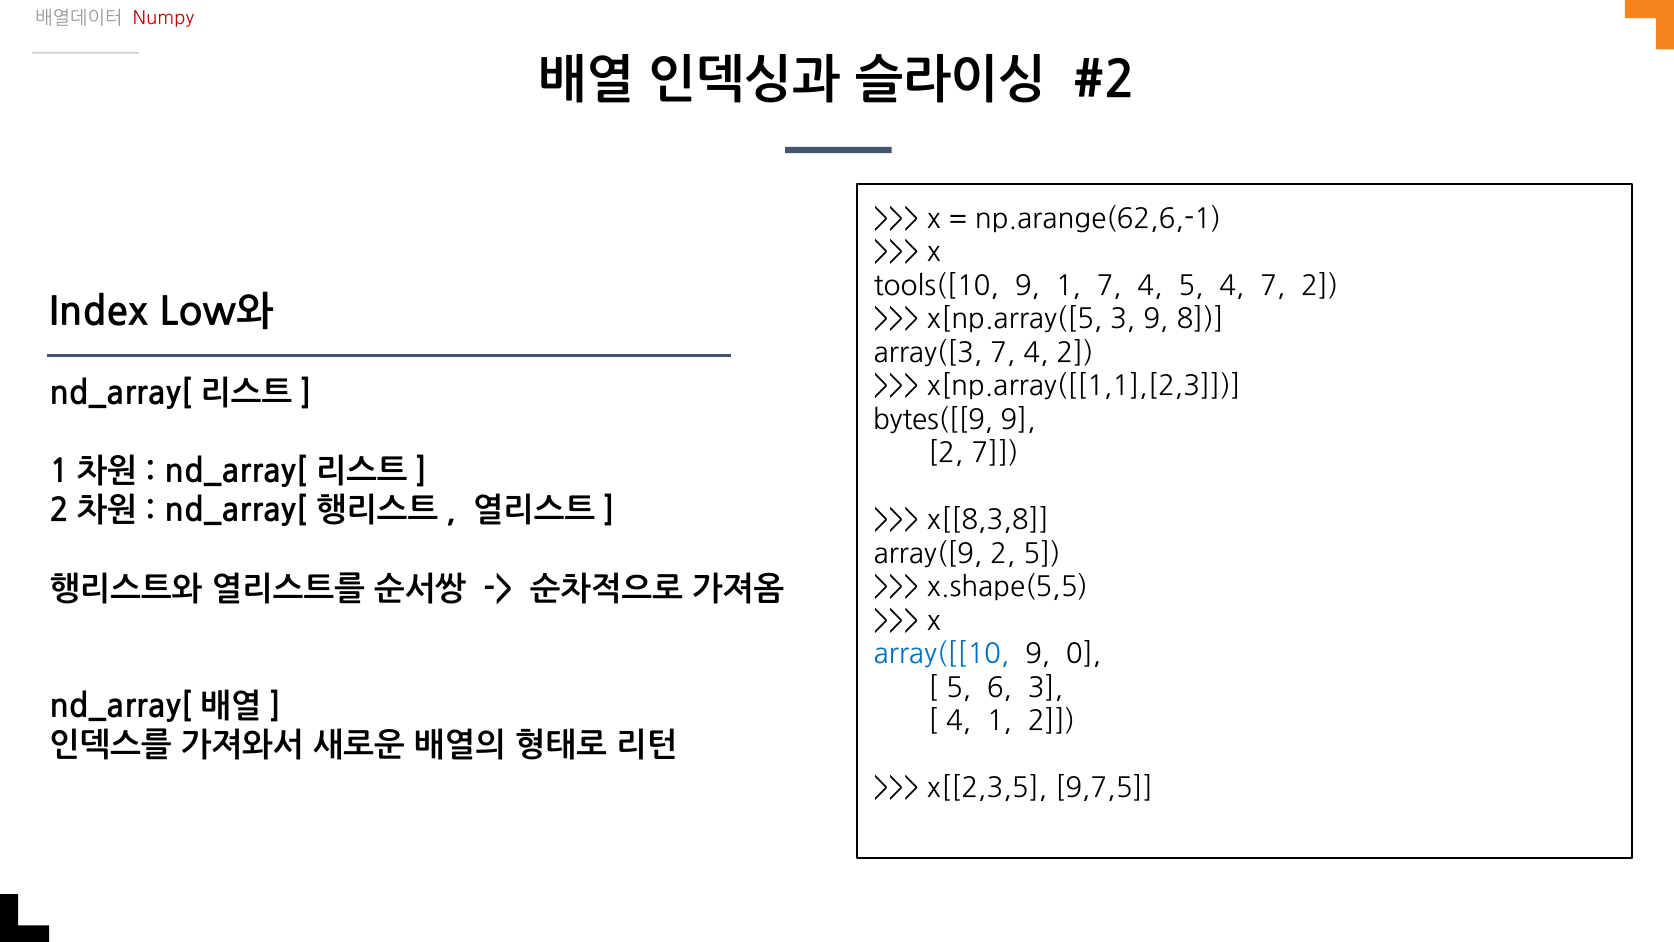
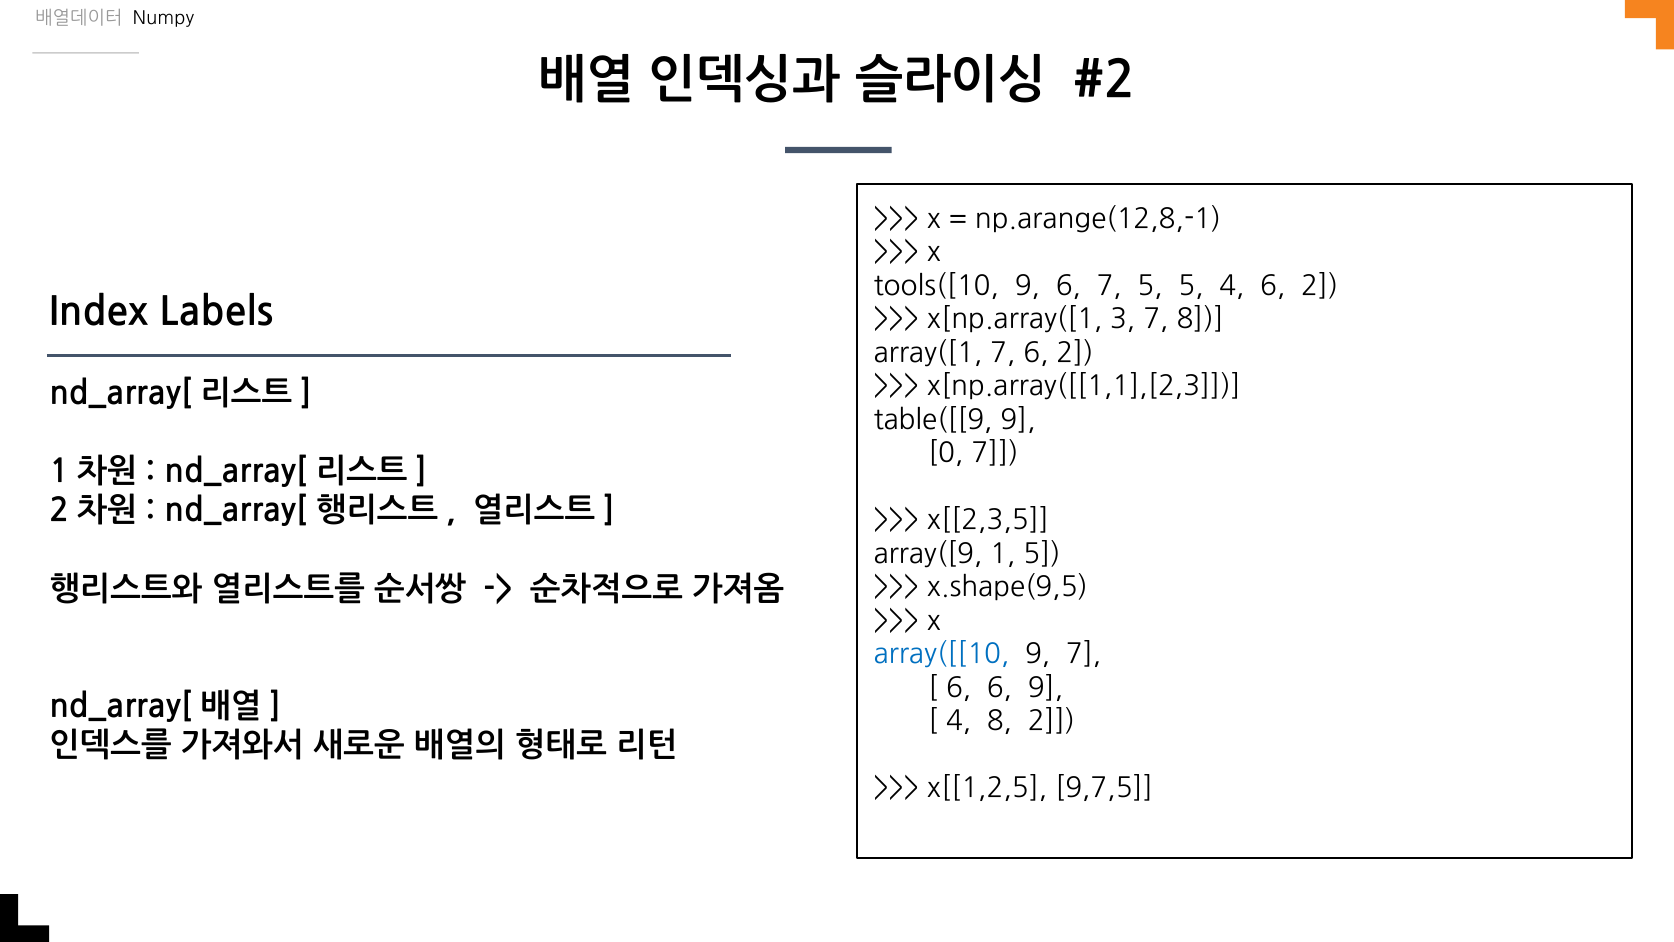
Numpy colour: red -> black
np.arange(62,6,-1: np.arange(62,6,-1 -> np.arange(12,8,-1
9 1: 1 -> 6
4 at (1150, 286): 4 -> 5
4 7: 7 -> 6
Low와: Low와 -> Labels
x[np.array([5: x[np.array([5 -> x[np.array([1
3 9: 9 -> 7
array([3: array([3 -> array([1
4 at (1036, 353): 4 -> 6
bytes([[9: bytes([[9 -> table([[9
2 at (946, 454): 2 -> 0
x[[8,3,8: x[[8,3,8 -> x[[2,3,5
array([9 2: 2 -> 1
x.shape(5,5: x.shape(5,5 -> x.shape(9,5
9 0: 0 -> 7
5 at (959, 688): 5 -> 6
6 3: 3 -> 9
4 1: 1 -> 8
x[[2,3,5: x[[2,3,5 -> x[[1,2,5
